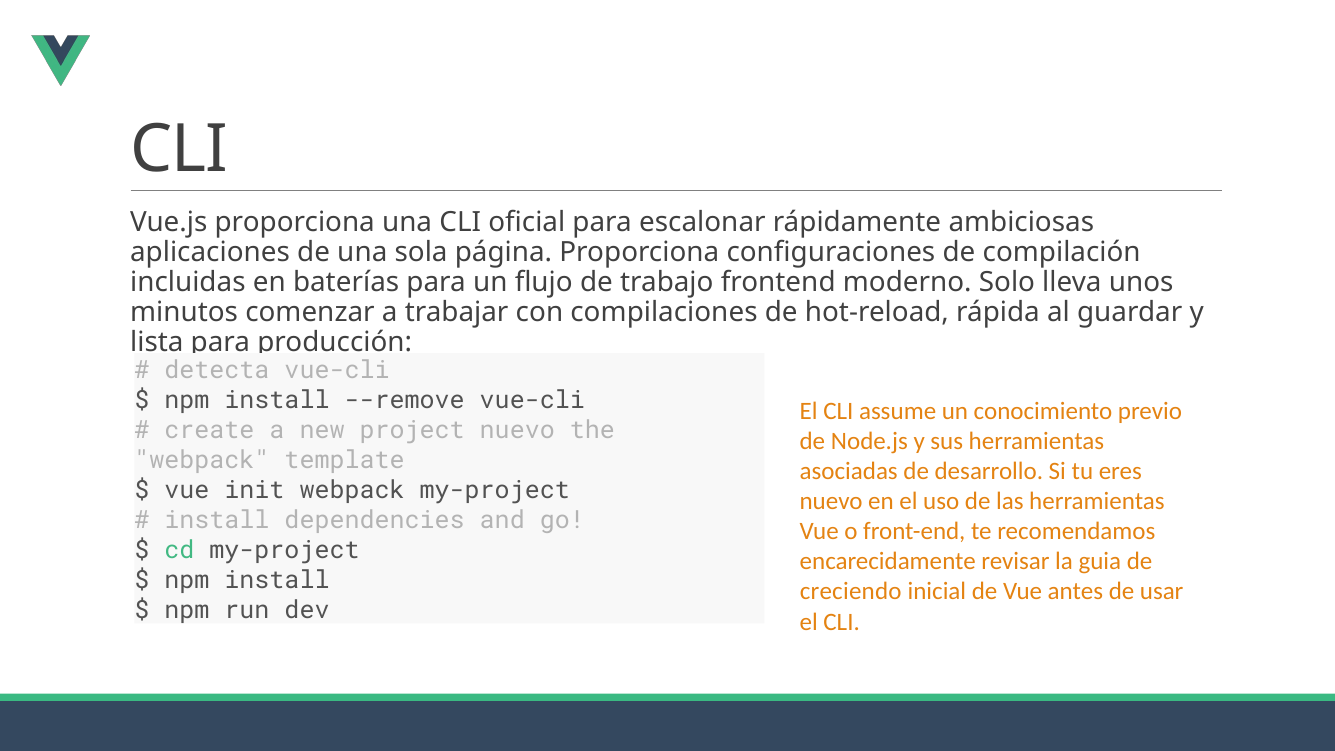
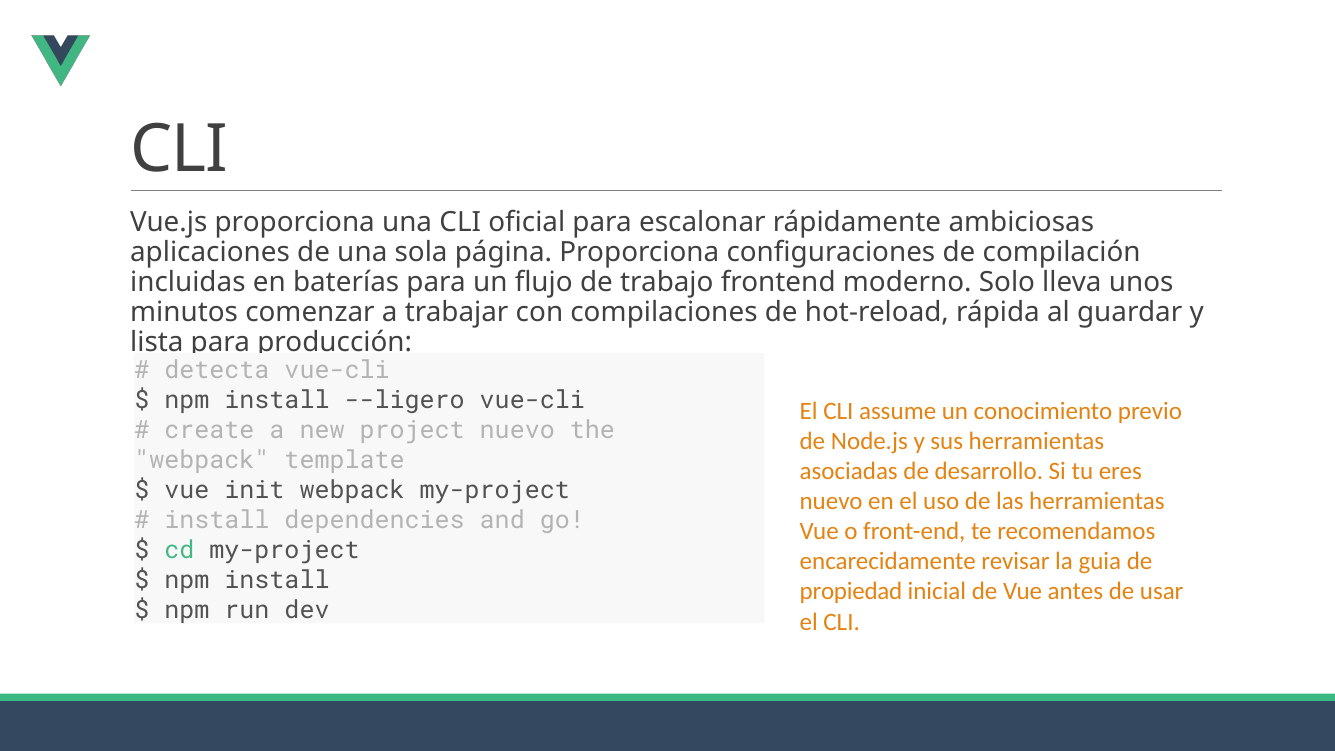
--remove: --remove -> --ligero
creciendo: creciendo -> propiedad
